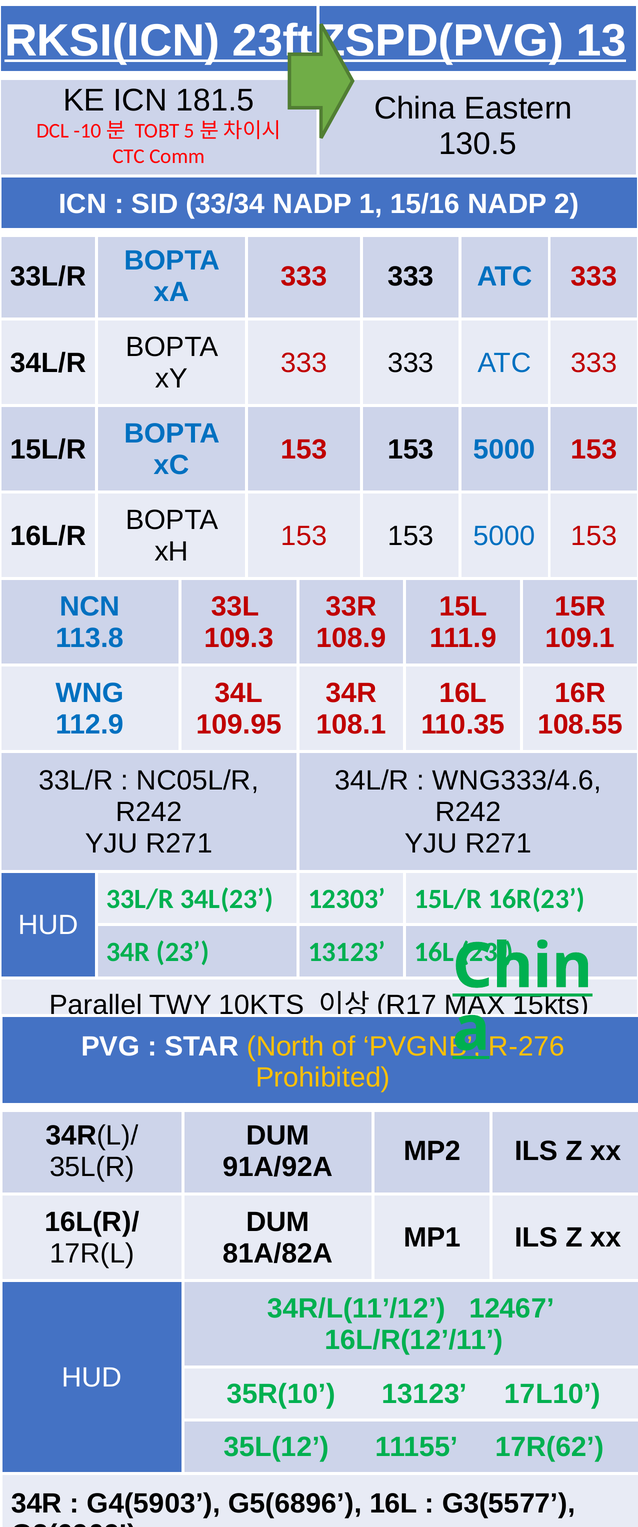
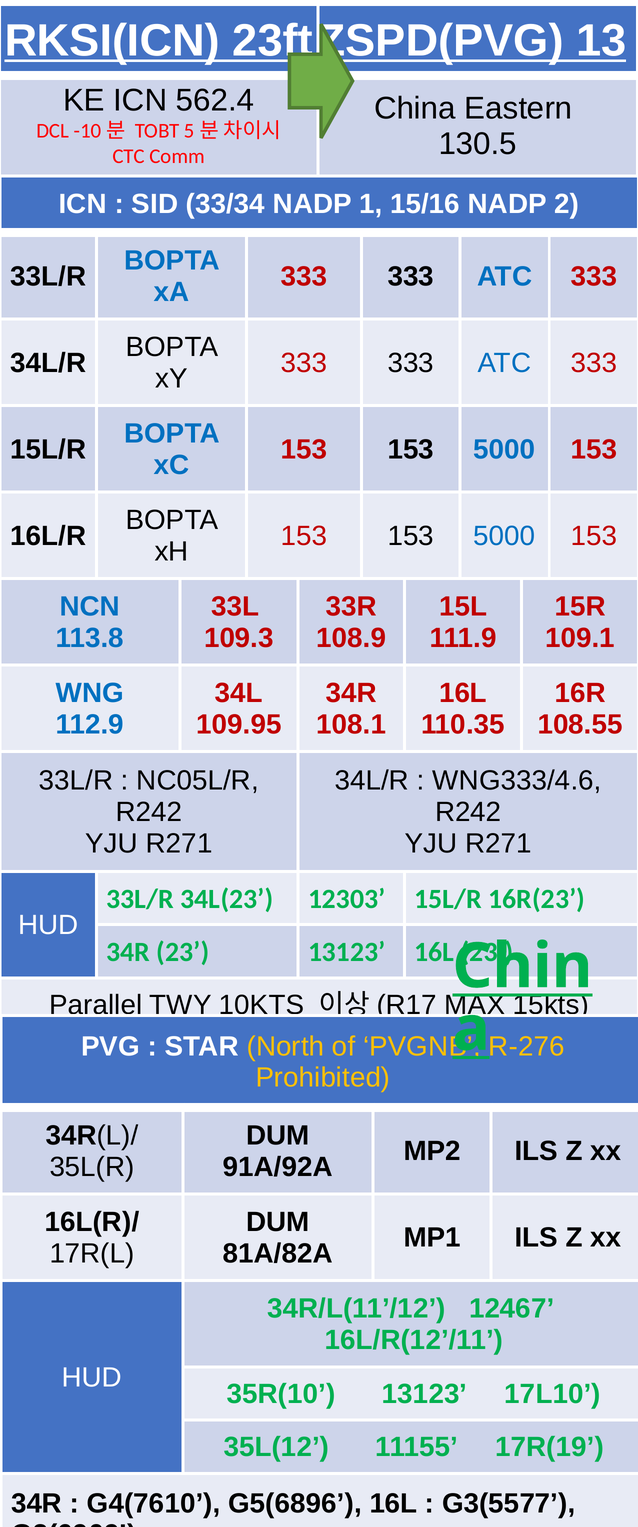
181.5: 181.5 -> 562.4
17R(62: 17R(62 -> 17R(19
G4(5903: G4(5903 -> G4(7610
